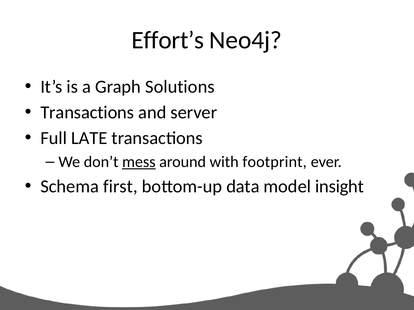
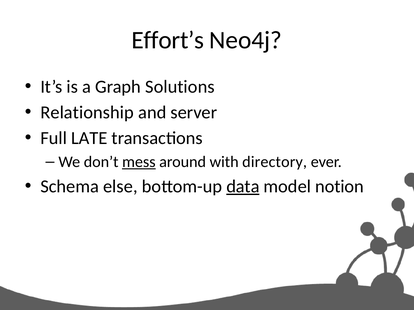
Transactions at (87, 113): Transactions -> Relationship
footprint: footprint -> directory
first: first -> else
data underline: none -> present
insight: insight -> notion
